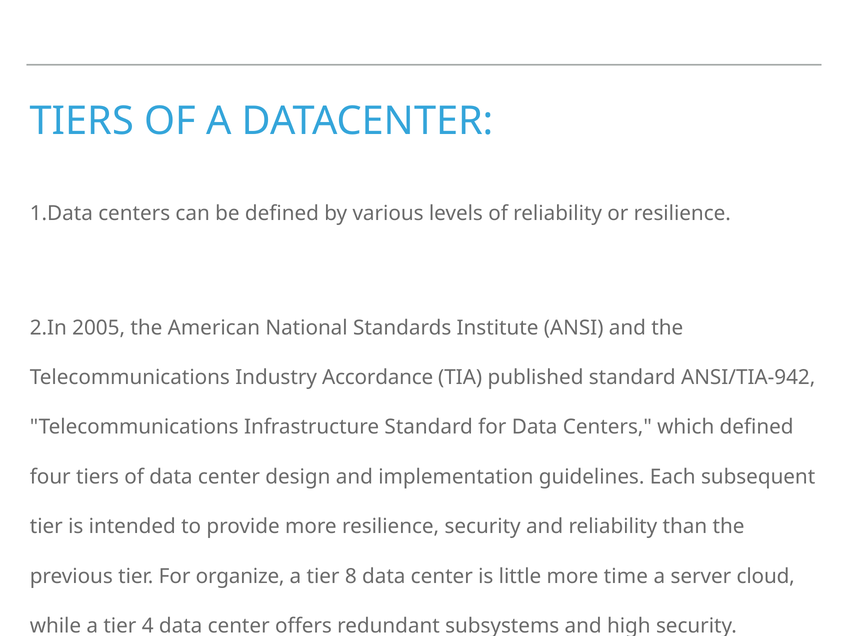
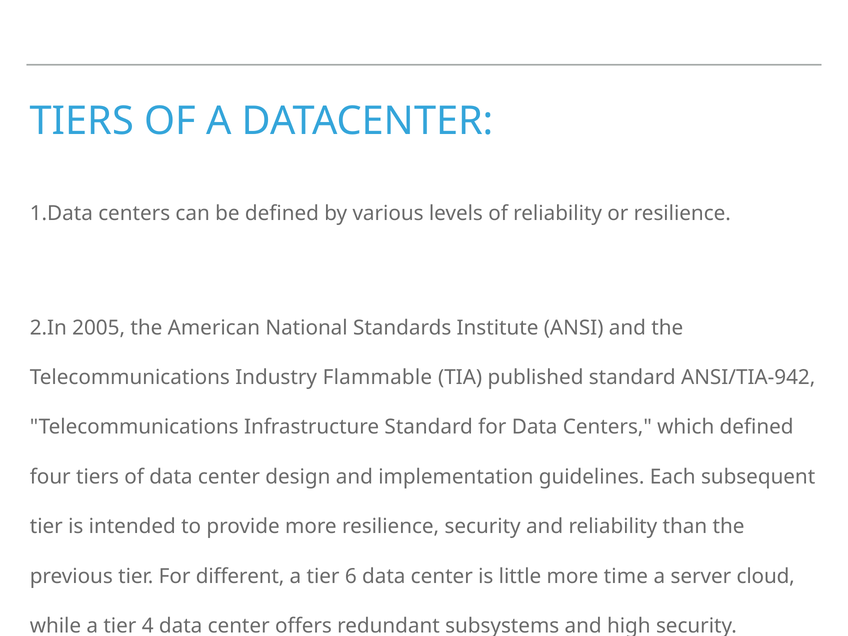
Accordance: Accordance -> Flammable
organize: organize -> different
8: 8 -> 6
